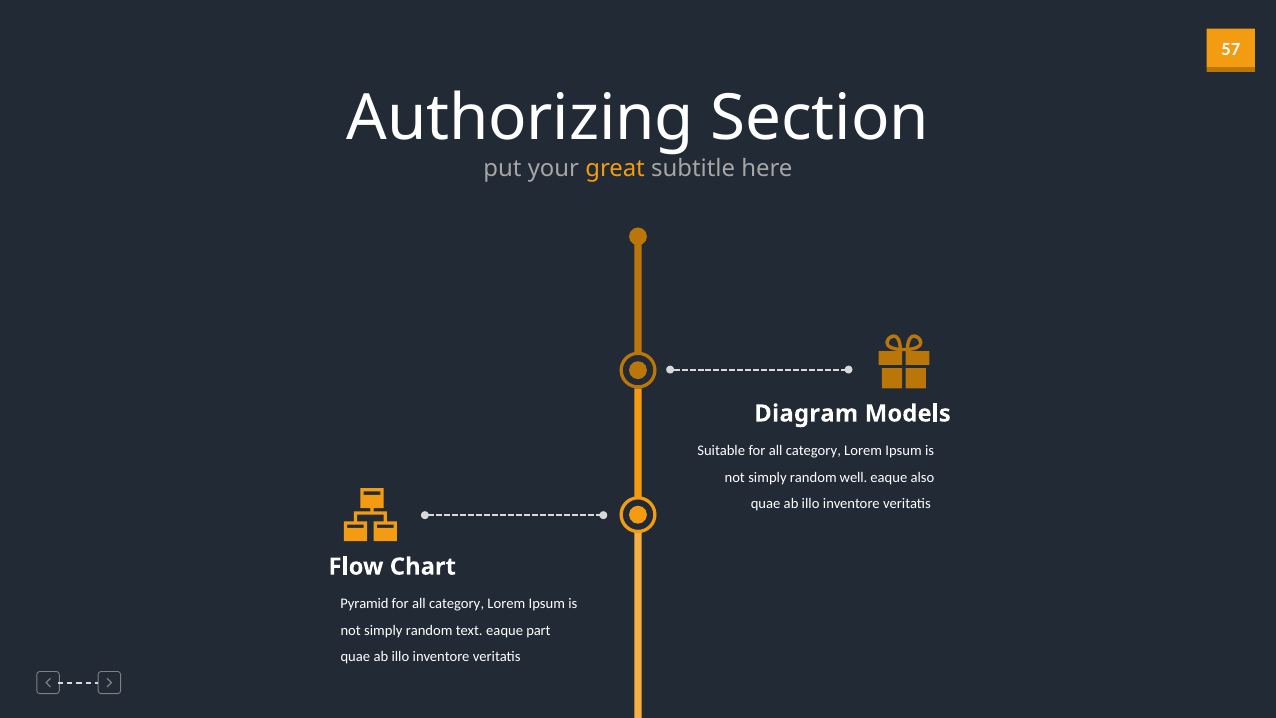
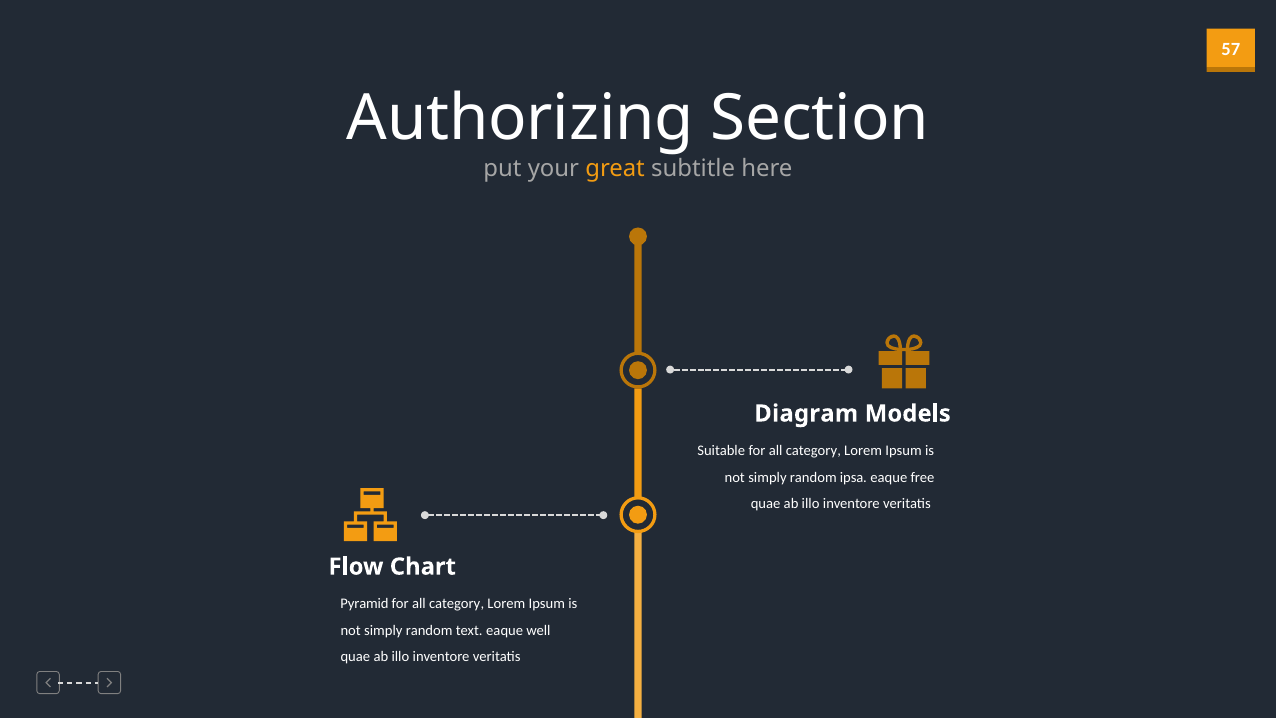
well: well -> ipsa
also: also -> free
part: part -> well
